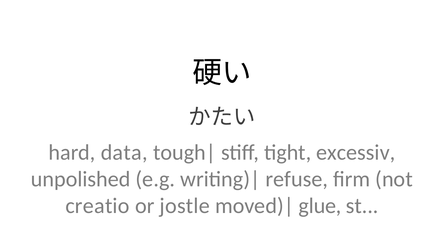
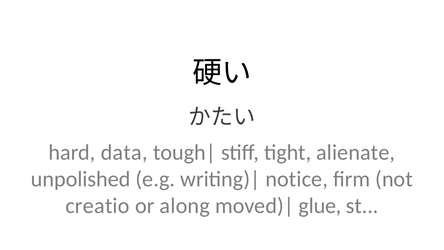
excessiv: excessiv -> alienate
refuse: refuse -> notice
jostle: jostle -> along
